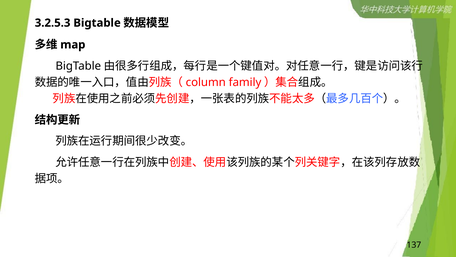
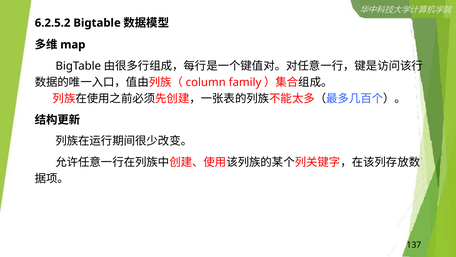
3.2.5.3: 3.2.5.3 -> 6.2.5.2
